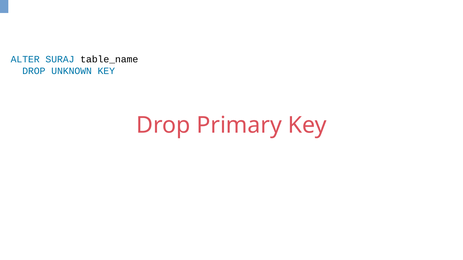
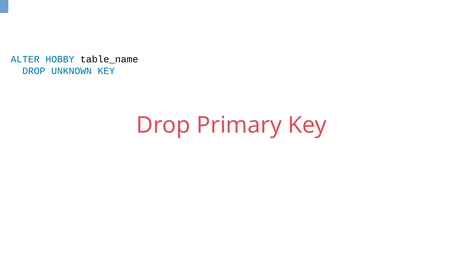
SURAJ: SURAJ -> HOBBY
